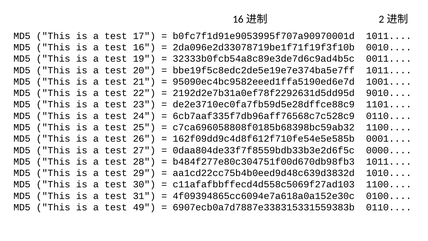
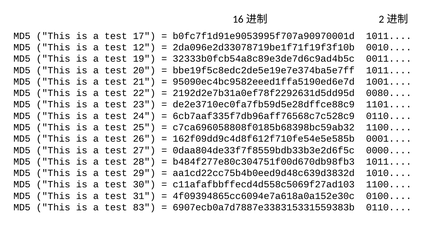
16: 16 -> 12
9010: 9010 -> 0080
49: 49 -> 83
